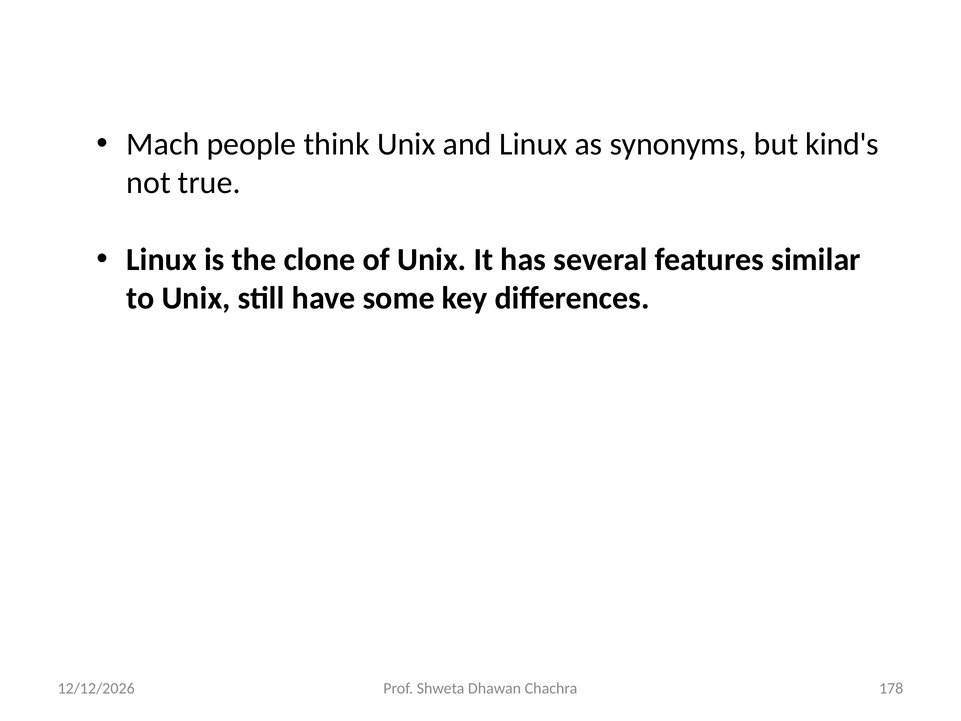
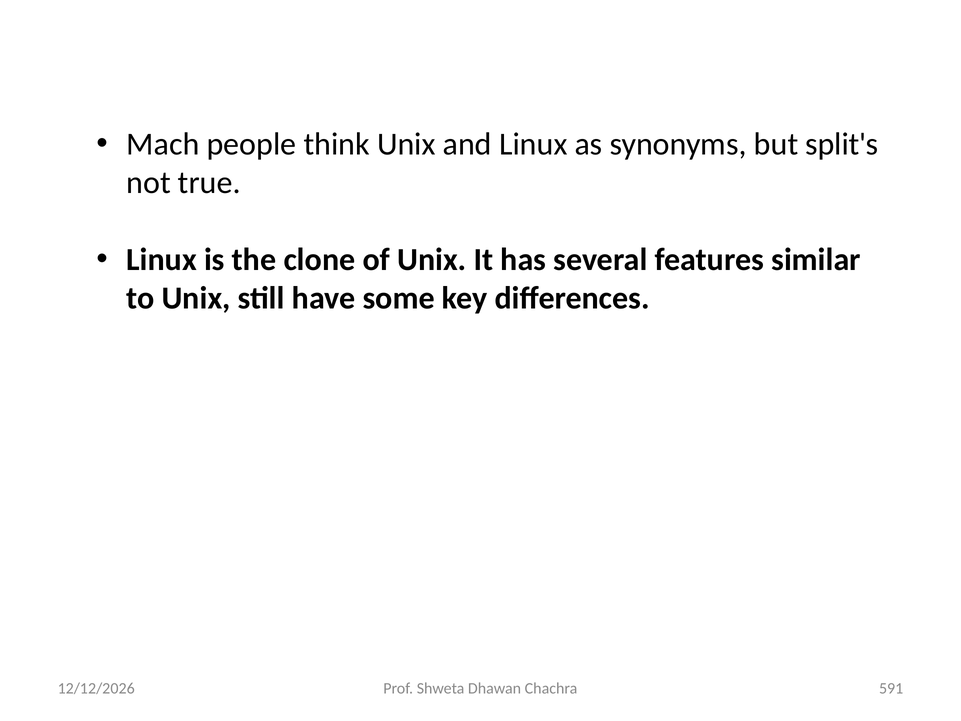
kind's: kind's -> split's
178: 178 -> 591
